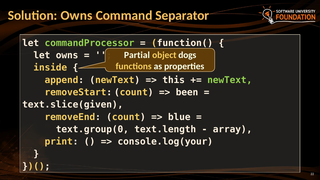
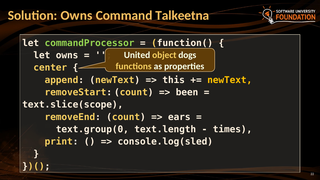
Separator: Separator -> Talkeetna
Partial: Partial -> United
inside: inside -> center
newText at (230, 80) colour: light green -> yellow
text.slice(given: text.slice(given -> text.slice(scope
blue: blue -> ears
array: array -> times
console.log(your: console.log(your -> console.log(sled
